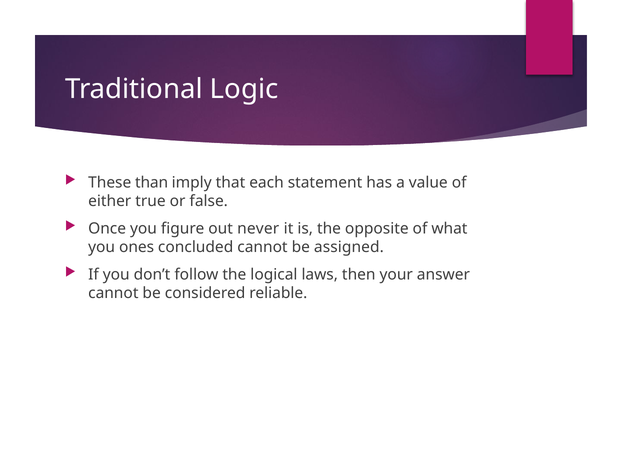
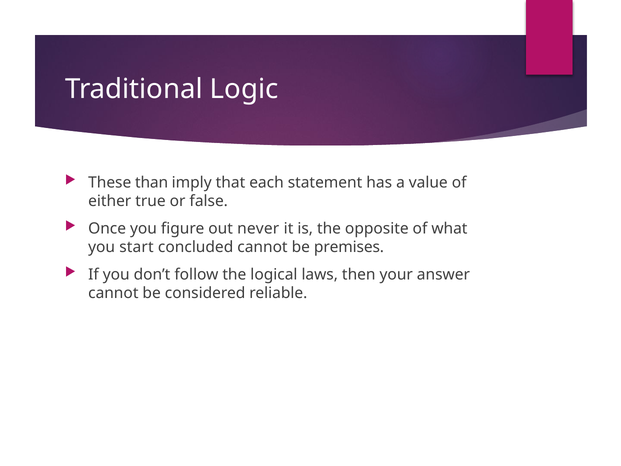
ones: ones -> start
assigned: assigned -> premises
